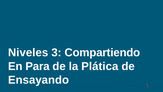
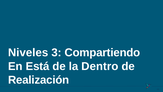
Para: Para -> Está
Plática: Plática -> Dentro
Ensayando: Ensayando -> Realización
